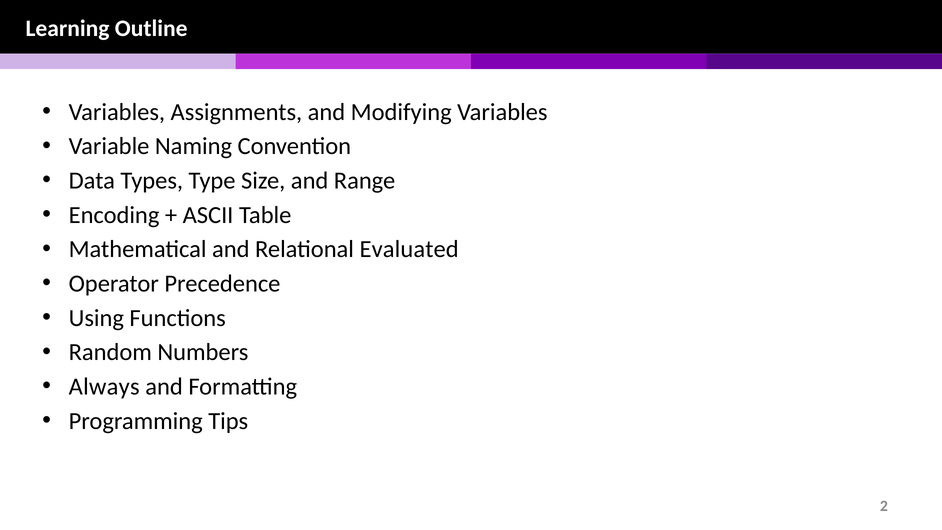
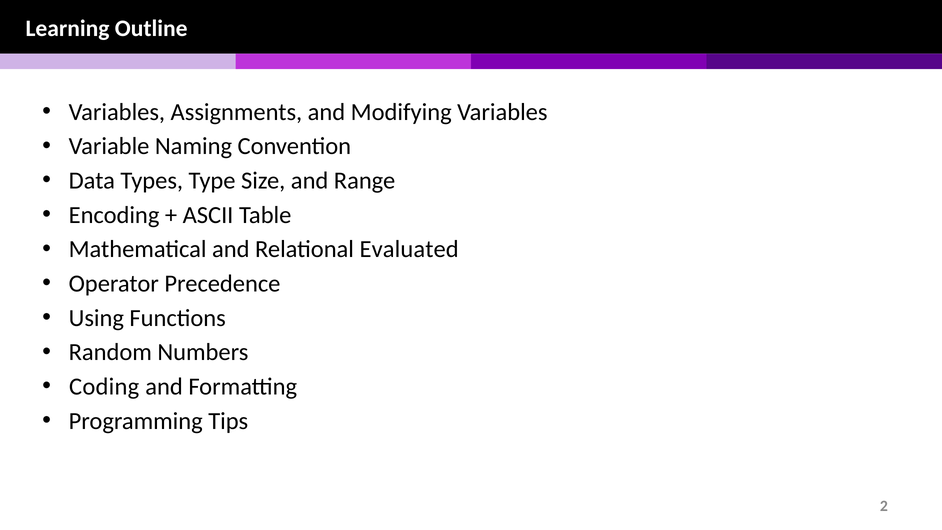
Always: Always -> Coding
